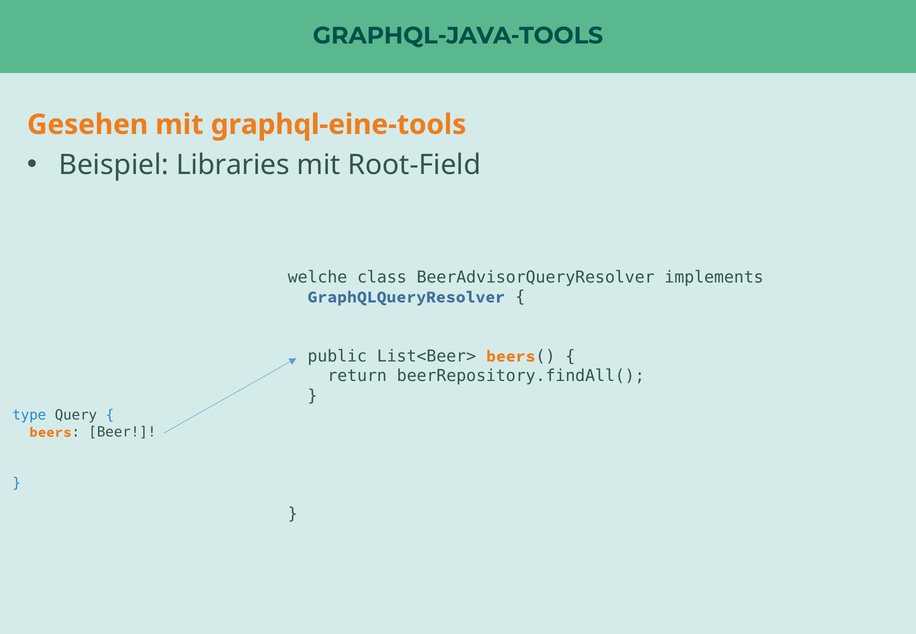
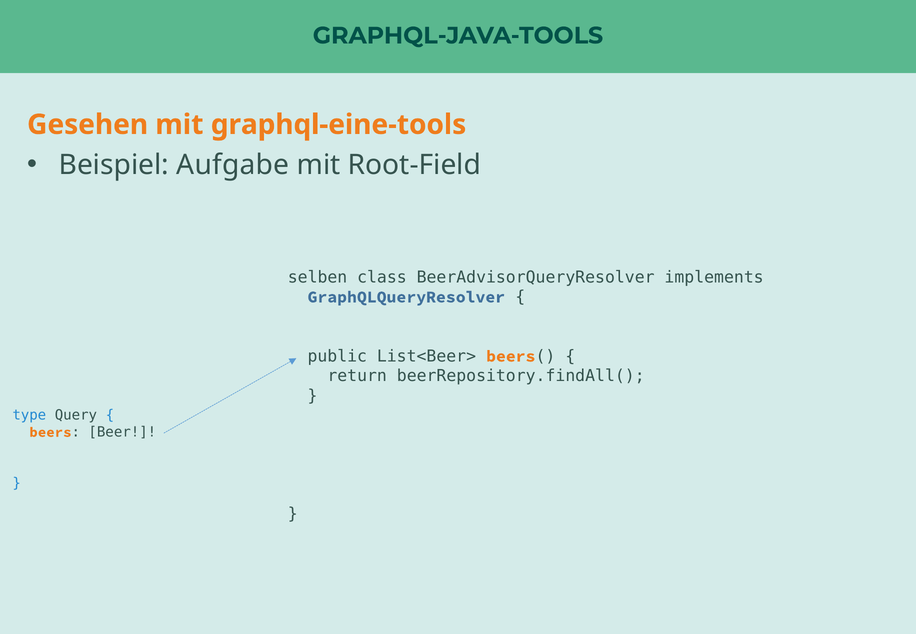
Libraries: Libraries -> Aufgabe
welche: welche -> selben
